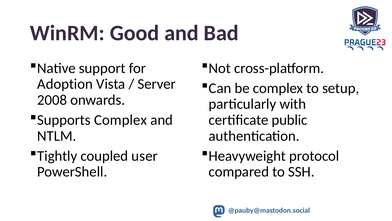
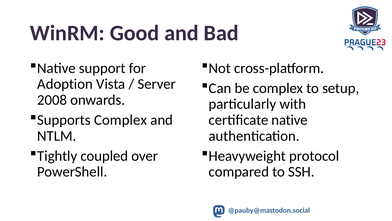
certificate public: public -> native
user: user -> over
